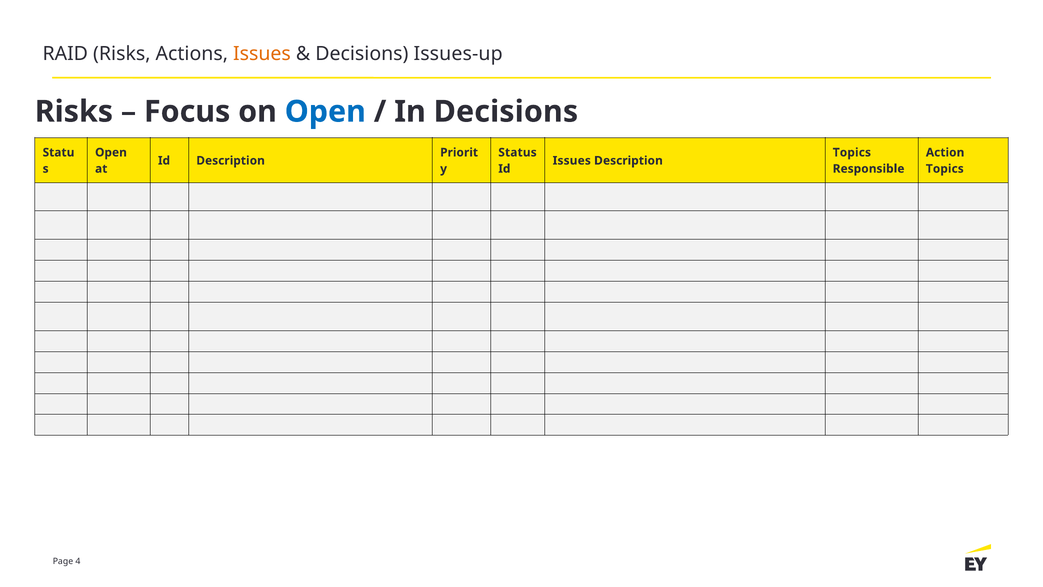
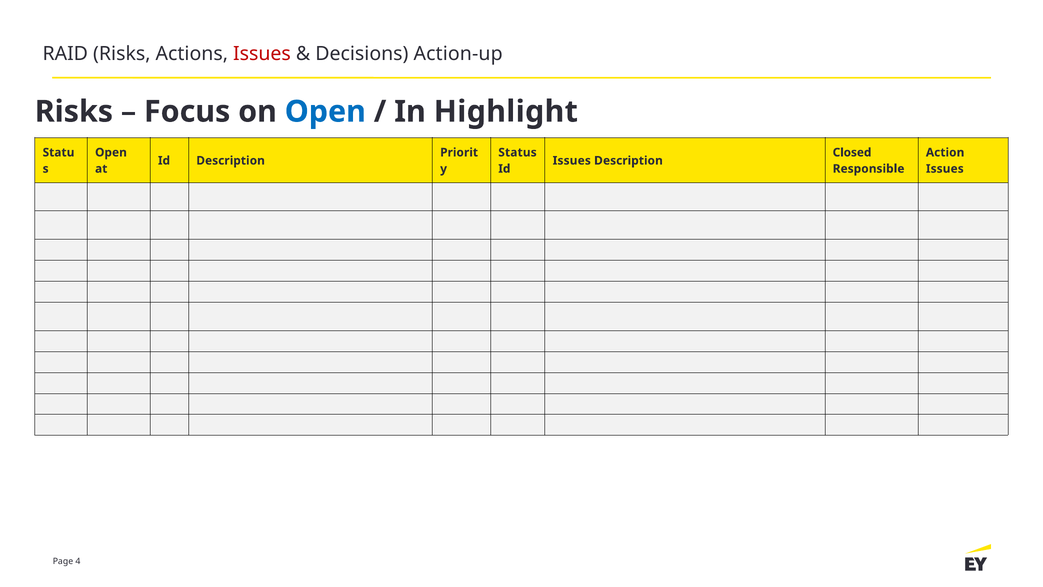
Issues at (262, 54) colour: orange -> red
Issues-up: Issues-up -> Action-up
In Decisions: Decisions -> Highlight
Topics at (852, 152): Topics -> Closed
Topics at (945, 169): Topics -> Issues
